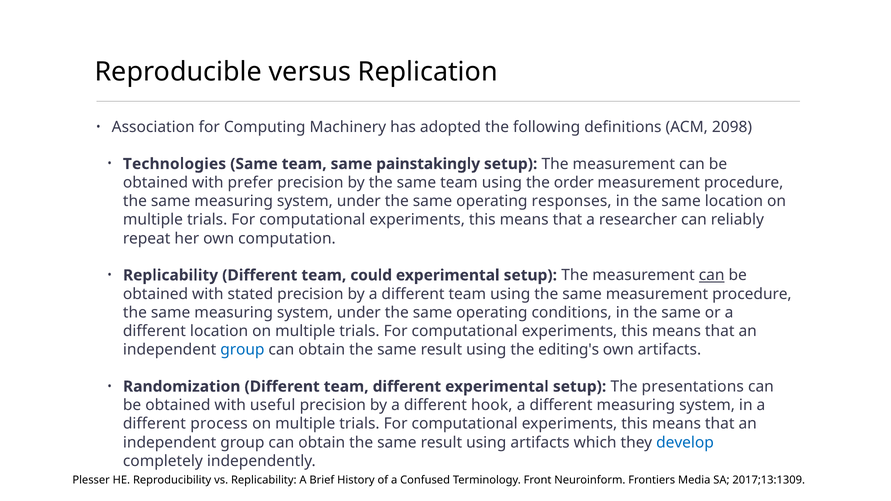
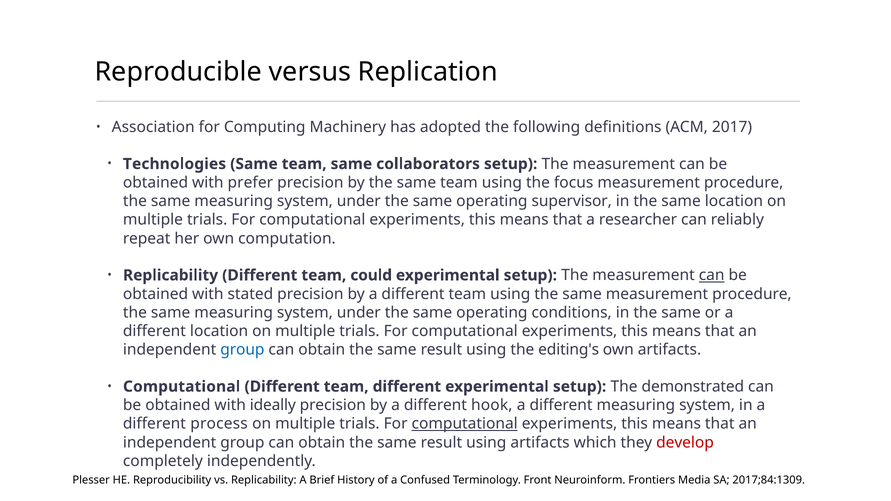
2098: 2098 -> 2017
painstakingly: painstakingly -> collaborators
order: order -> focus
responses: responses -> supervisor
Randomization at (182, 387): Randomization -> Computational
presentations: presentations -> demonstrated
useful: useful -> ideally
computational at (465, 424) underline: none -> present
develop colour: blue -> red
2017;13:1309: 2017;13:1309 -> 2017;84:1309
